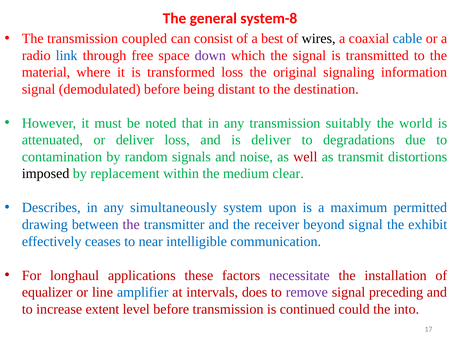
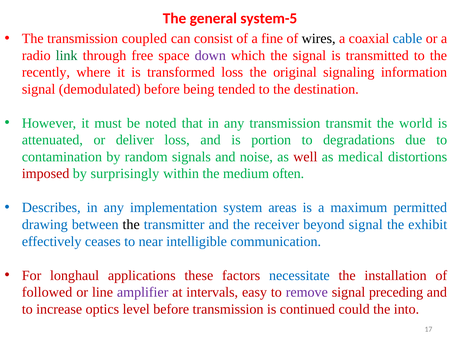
system-8: system-8 -> system-5
best: best -> fine
link colour: blue -> green
material: material -> recently
distant: distant -> tended
suitably: suitably -> transmit
is deliver: deliver -> portion
transmit: transmit -> medical
imposed colour: black -> red
replacement: replacement -> surprisingly
clear: clear -> often
simultaneously: simultaneously -> implementation
upon: upon -> areas
the at (131, 225) colour: purple -> black
necessitate colour: purple -> blue
equalizer: equalizer -> followed
amplifier colour: blue -> purple
does: does -> easy
extent: extent -> optics
